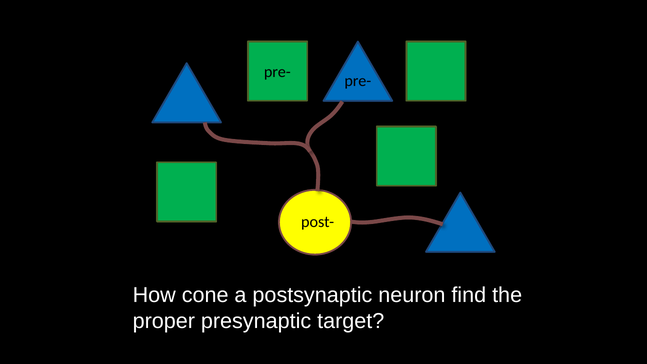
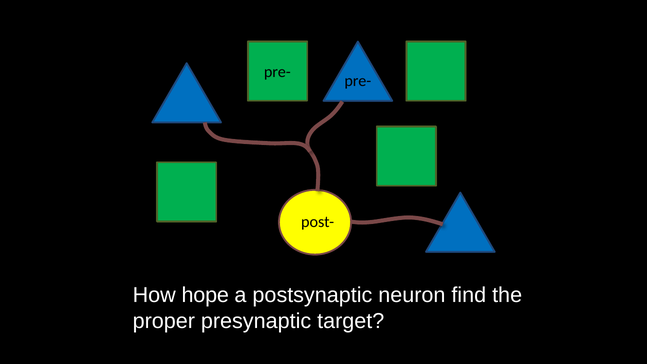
cone: cone -> hope
